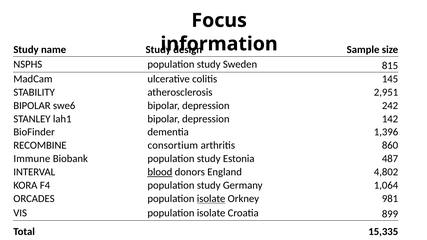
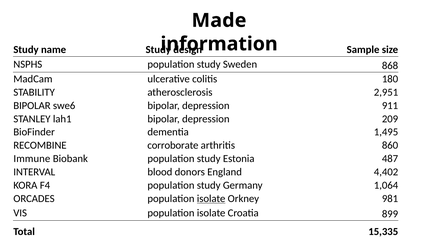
Focus: Focus -> Made
815: 815 -> 868
145: 145 -> 180
242: 242 -> 911
142: 142 -> 209
1,396: 1,396 -> 1,495
consortium: consortium -> corroborate
blood underline: present -> none
4,802: 4,802 -> 4,402
